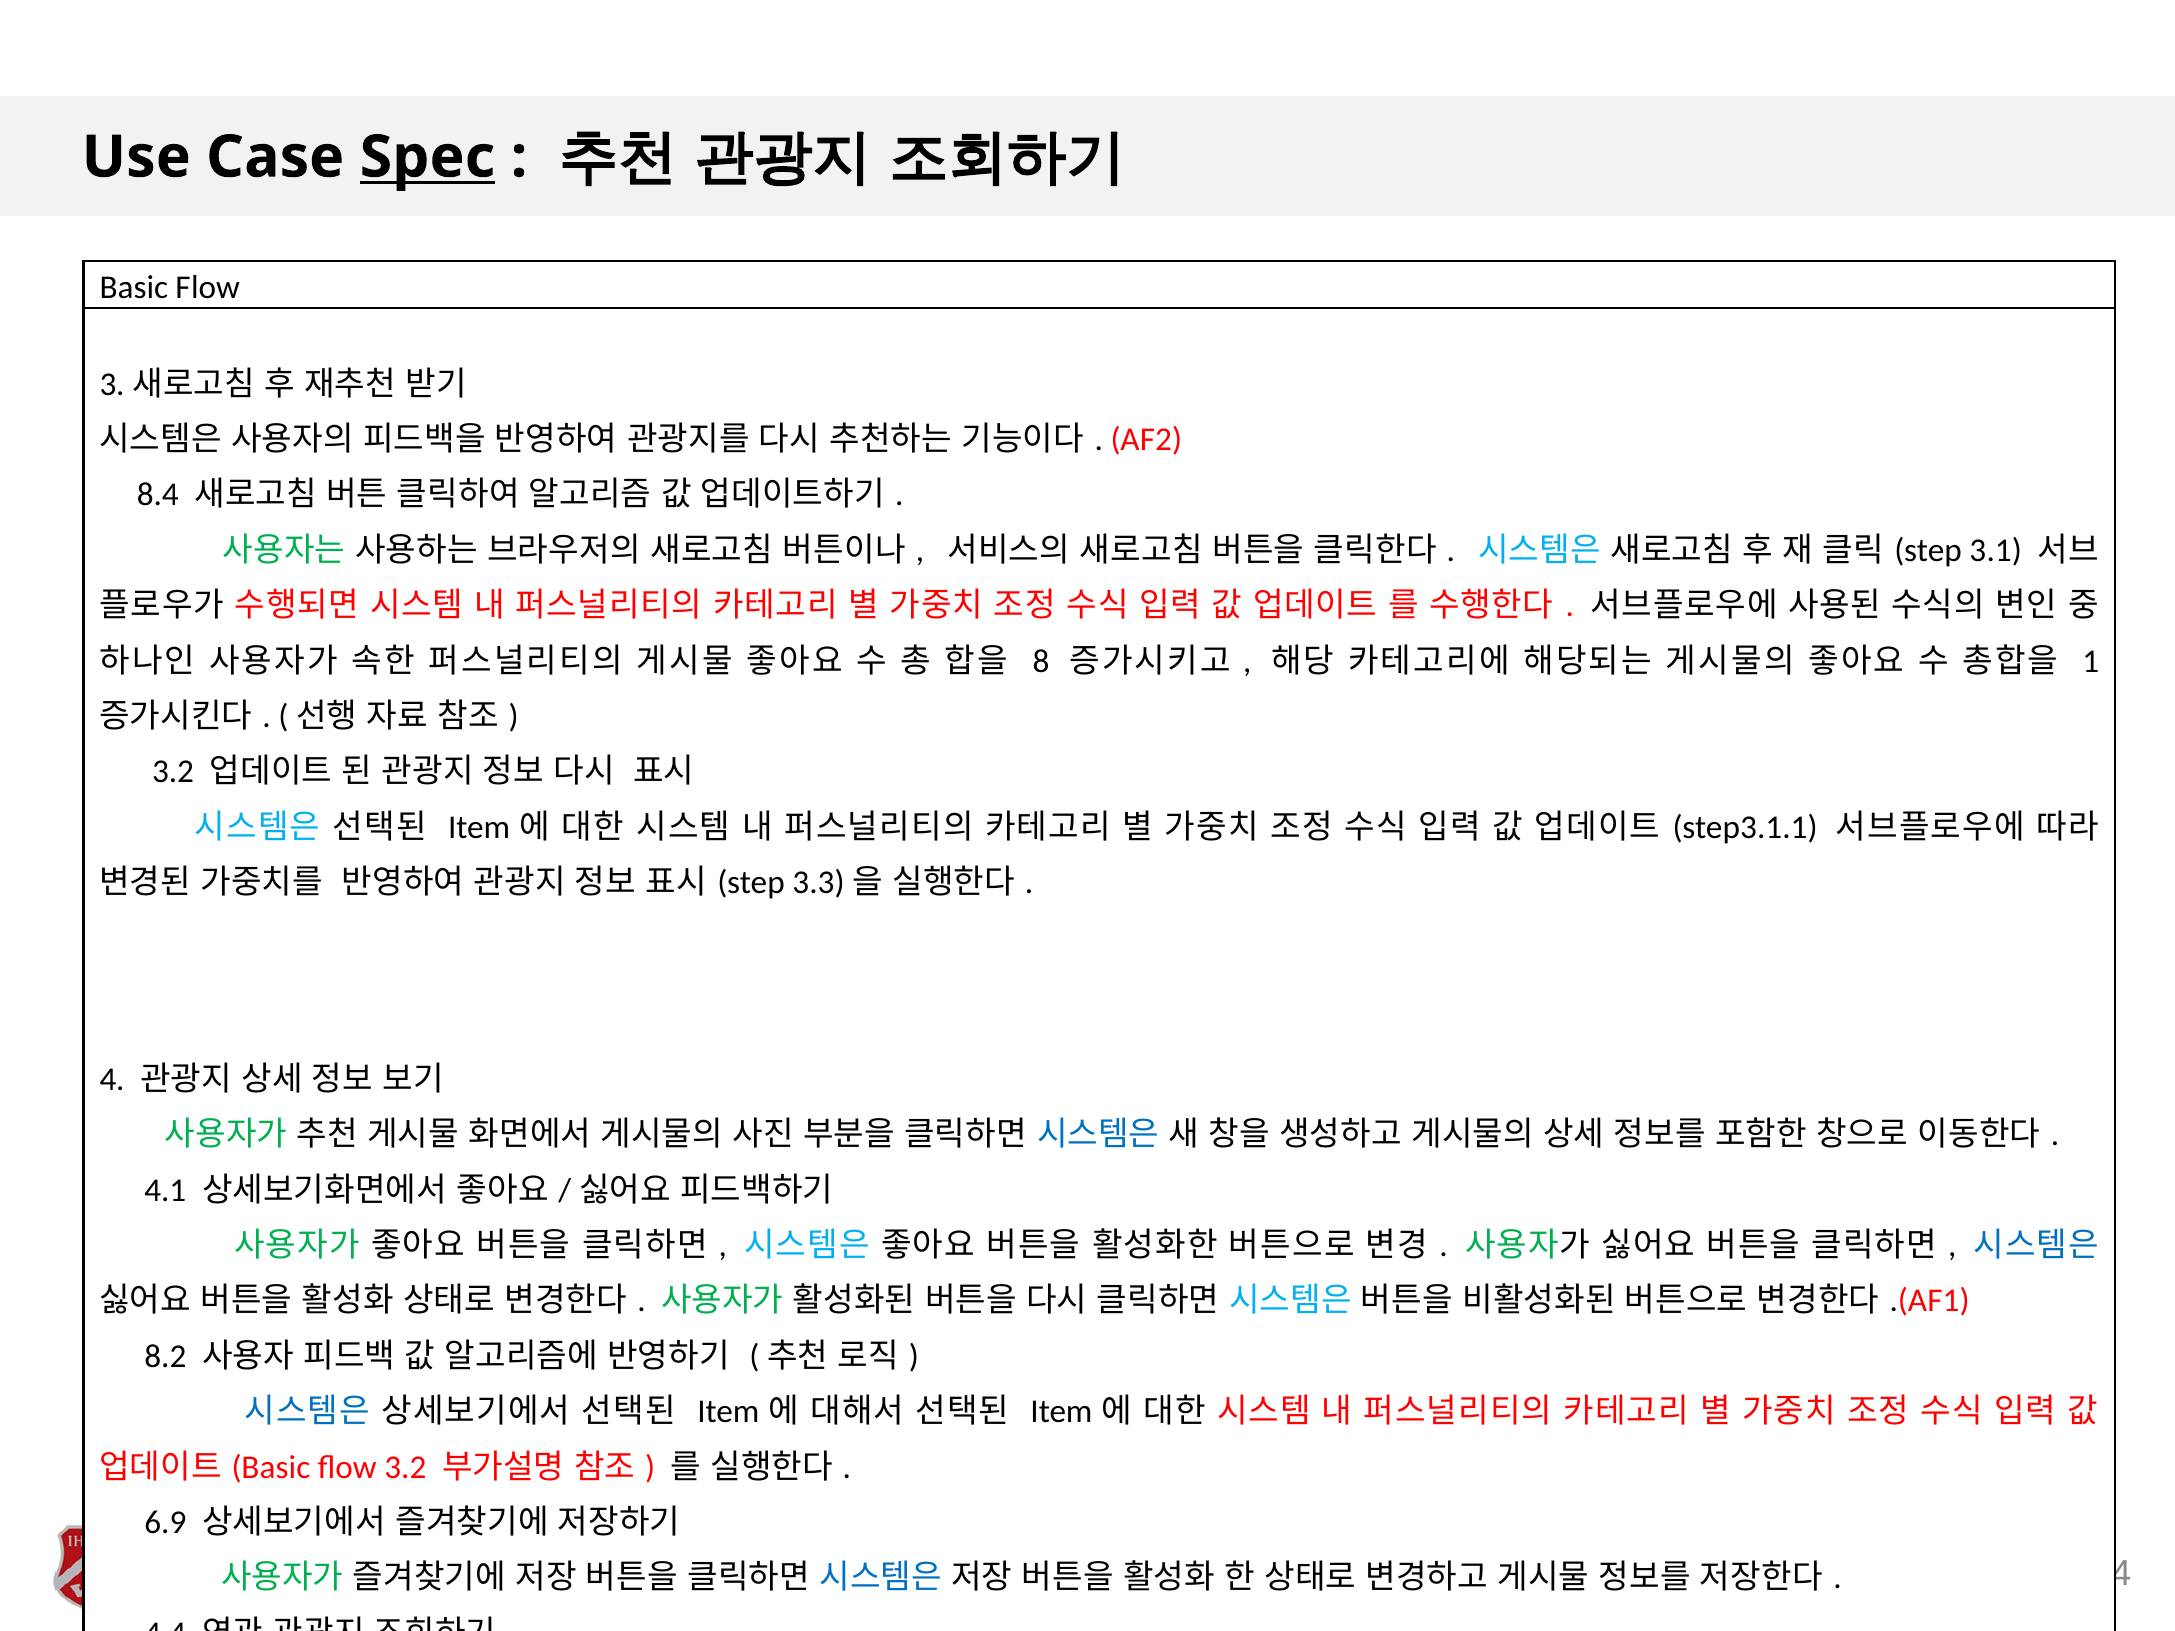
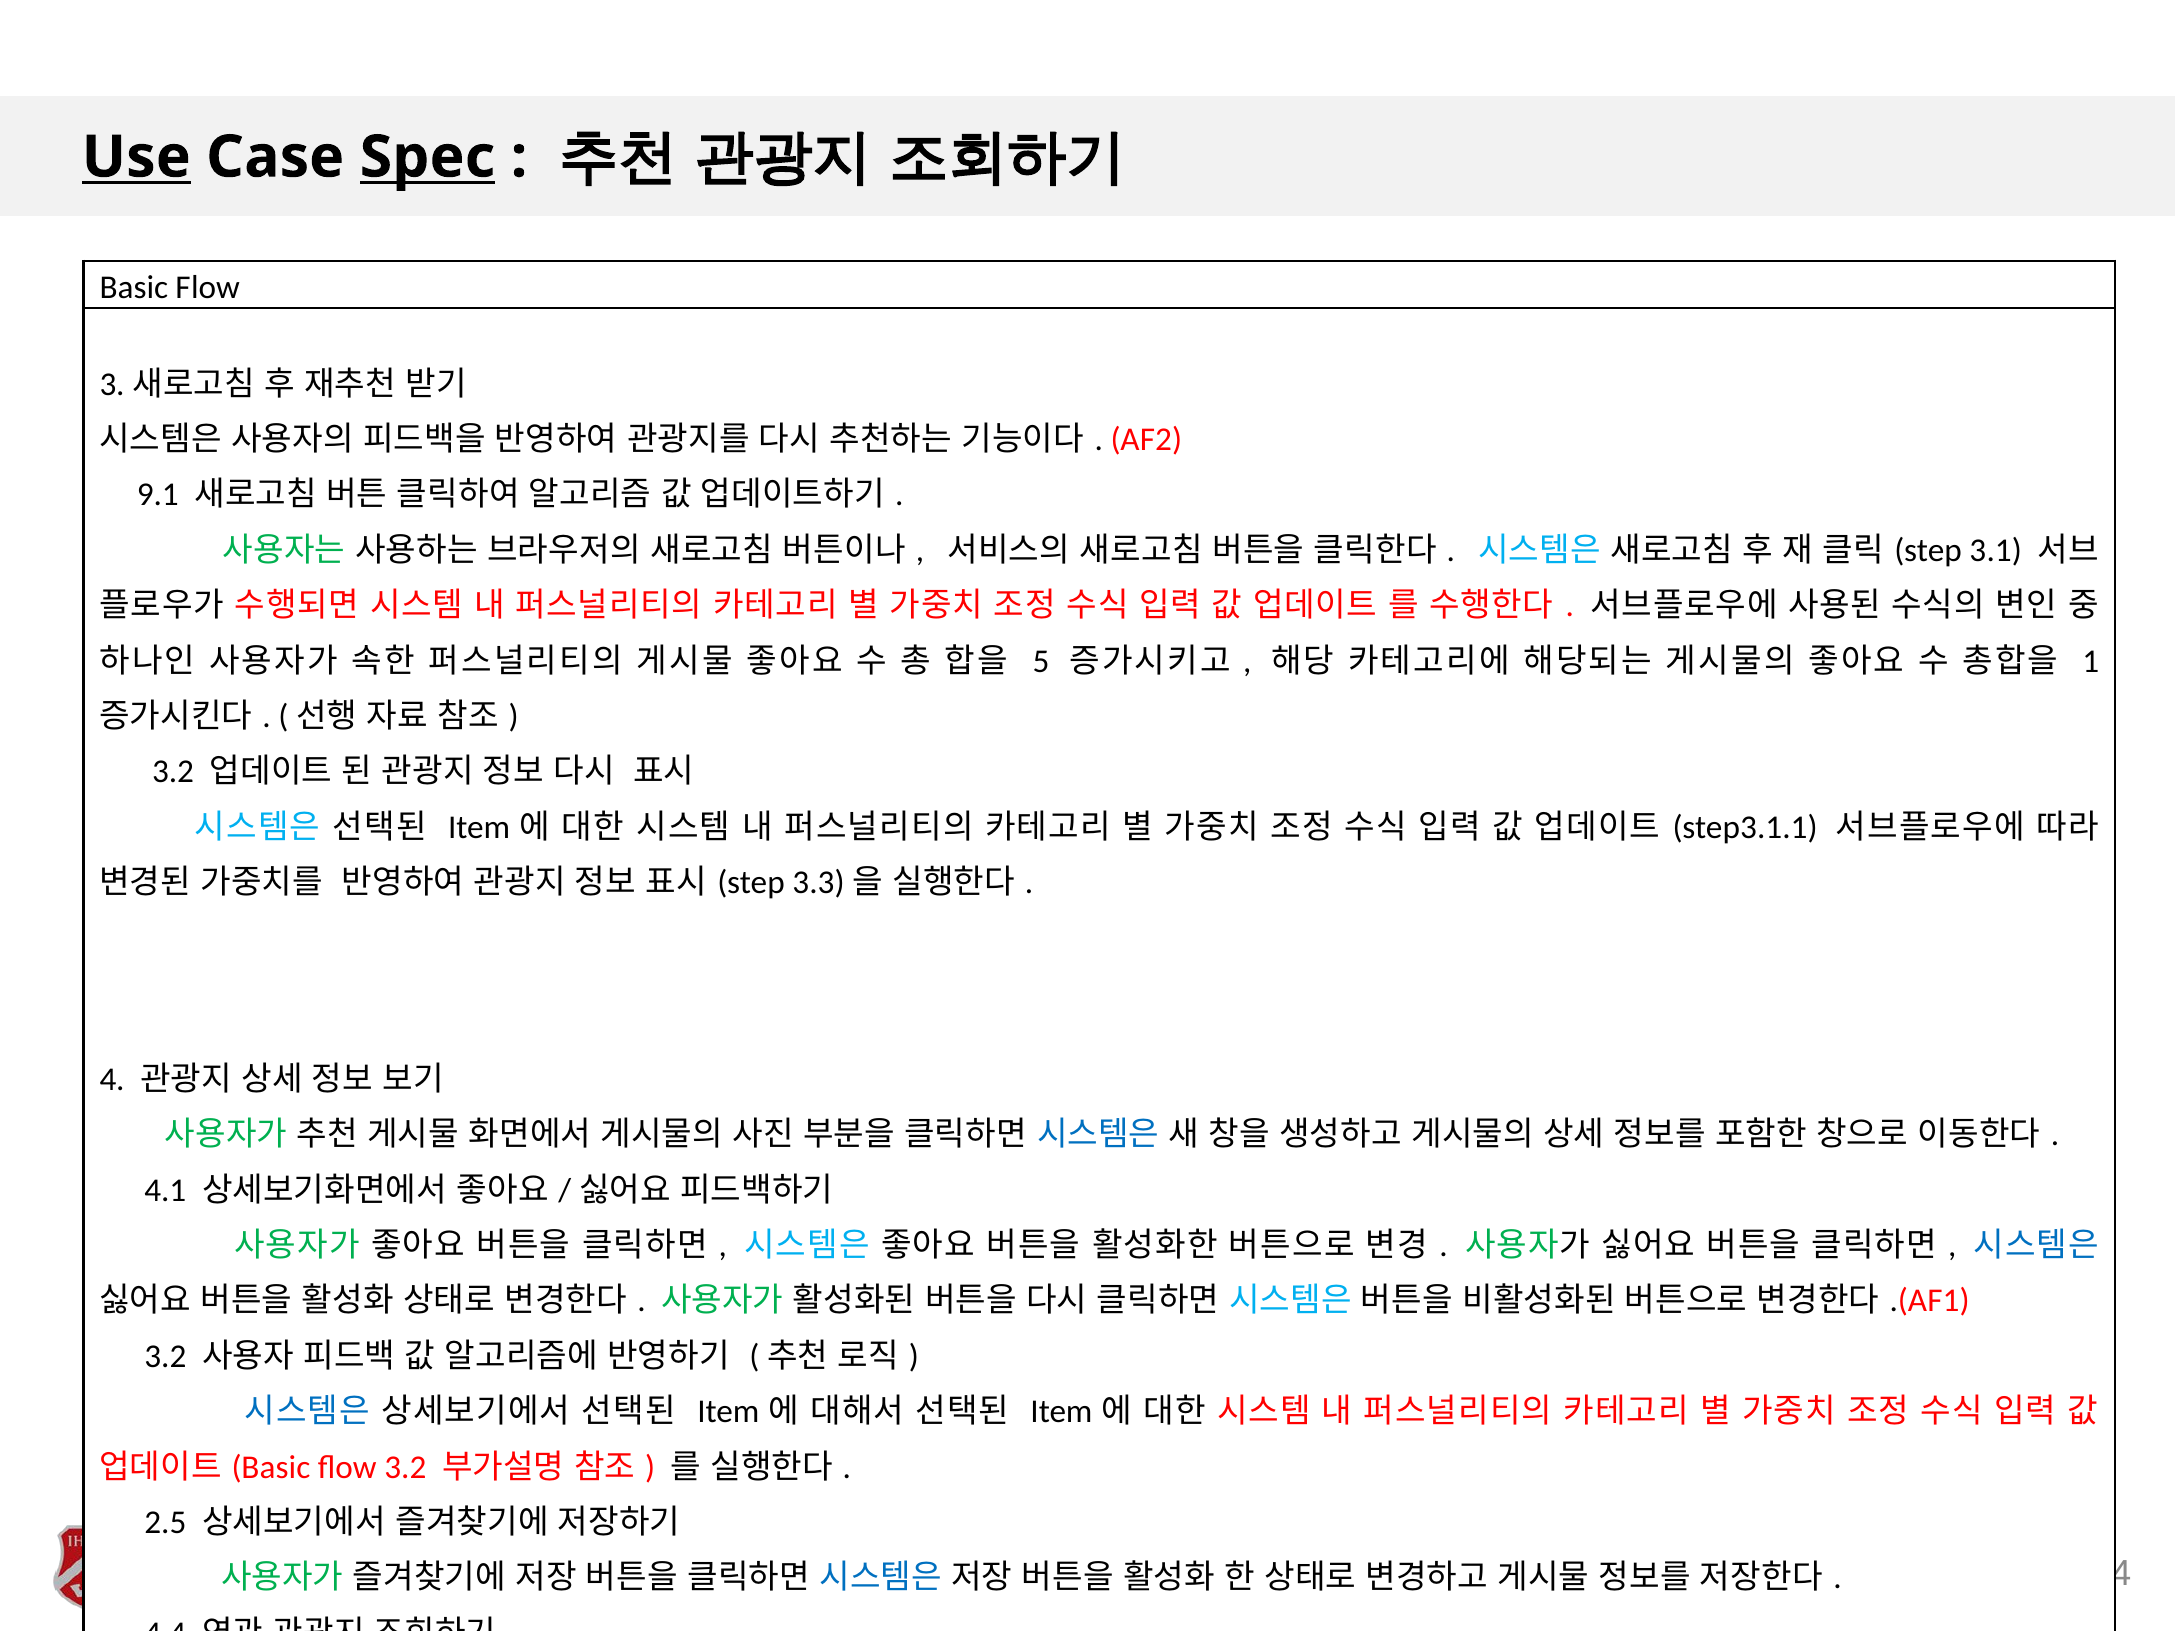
Use underline: none -> present
8.4: 8.4 -> 9.1
8: 8 -> 5
8.2 at (165, 1357): 8.2 -> 3.2
6.9: 6.9 -> 2.5
